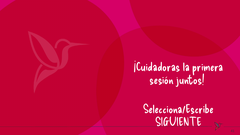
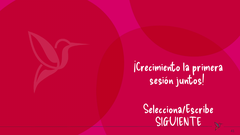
¡Cuidadoras: ¡Cuidadoras -> ¡Crecimiento
